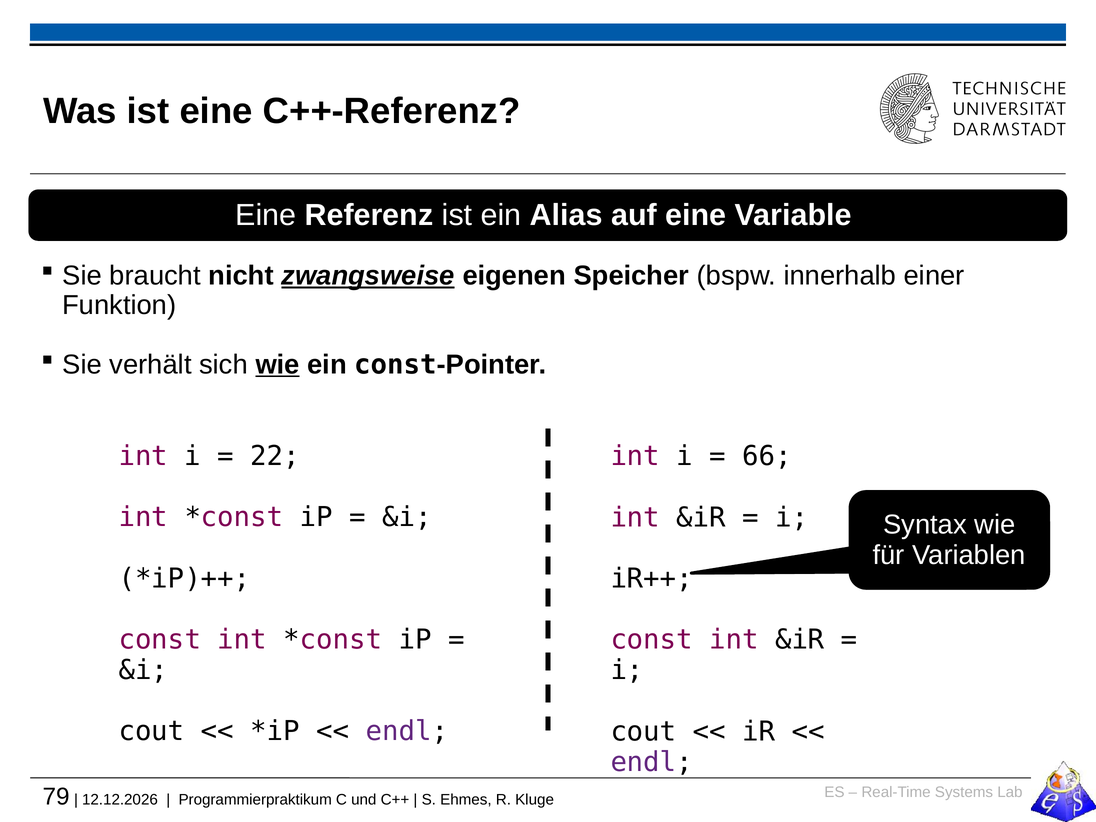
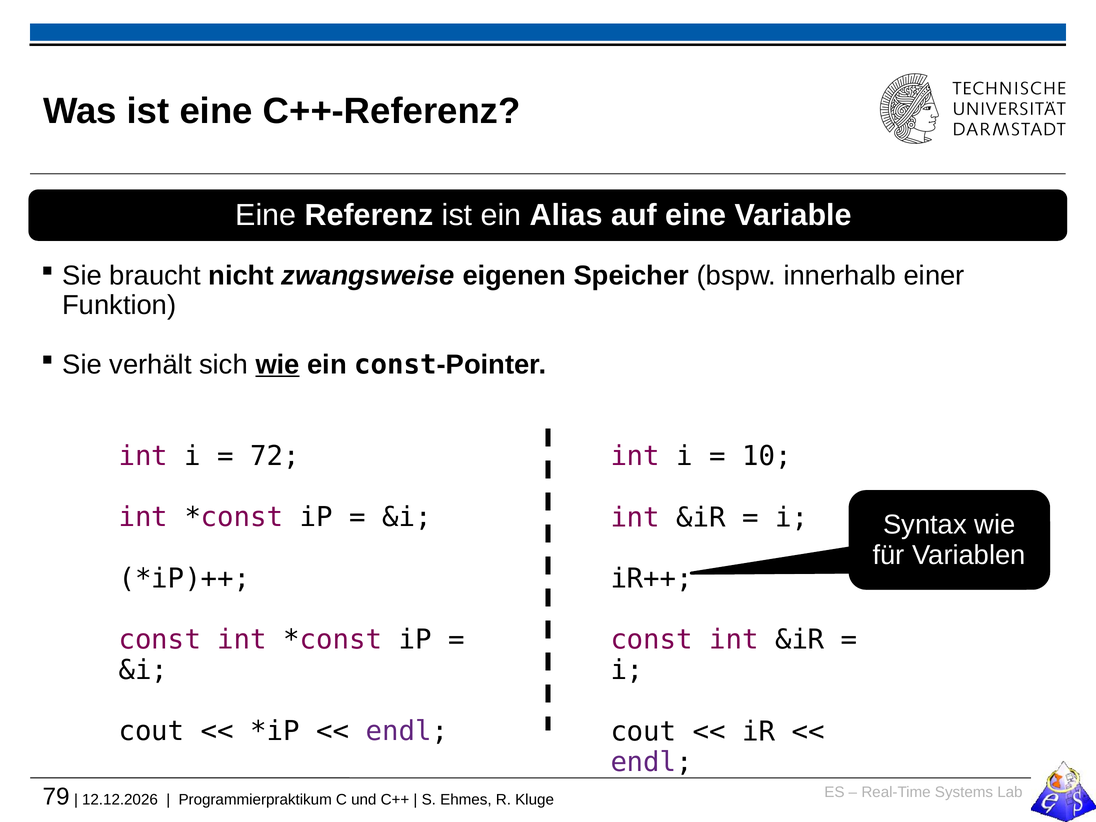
zwangsweise underline: present -> none
22: 22 -> 72
66: 66 -> 10
